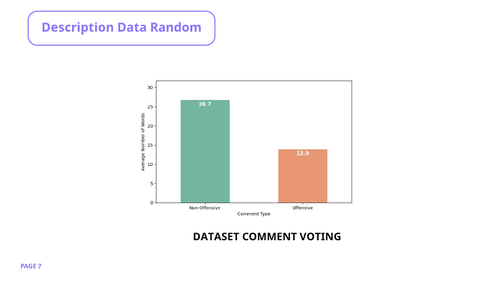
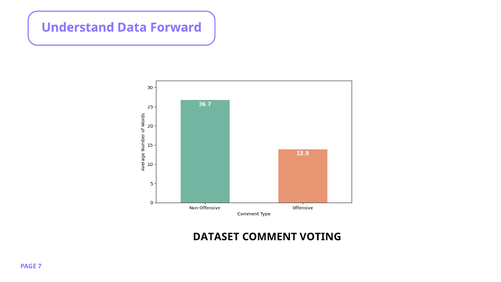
Description: Description -> Understand
Random: Random -> Forward
